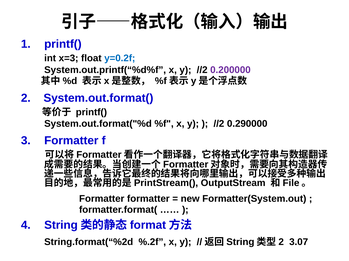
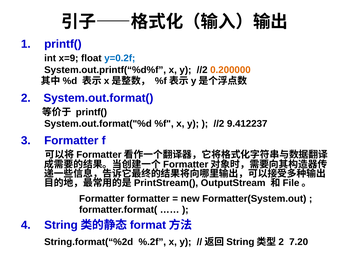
x=3: x=3 -> x=9
0.200000 colour: purple -> orange
0.290000: 0.290000 -> 9.412237
3.07: 3.07 -> 7.20
